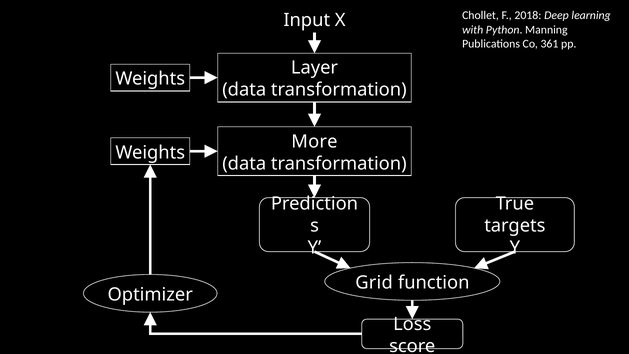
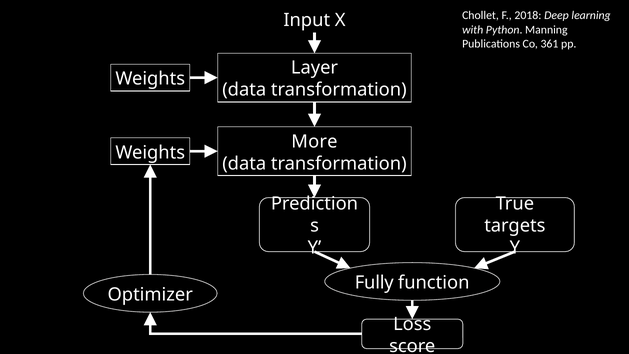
Grid: Grid -> Fully
